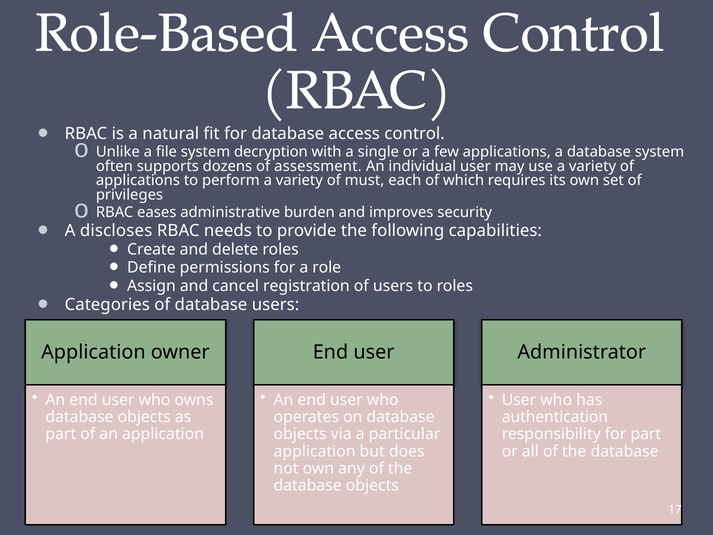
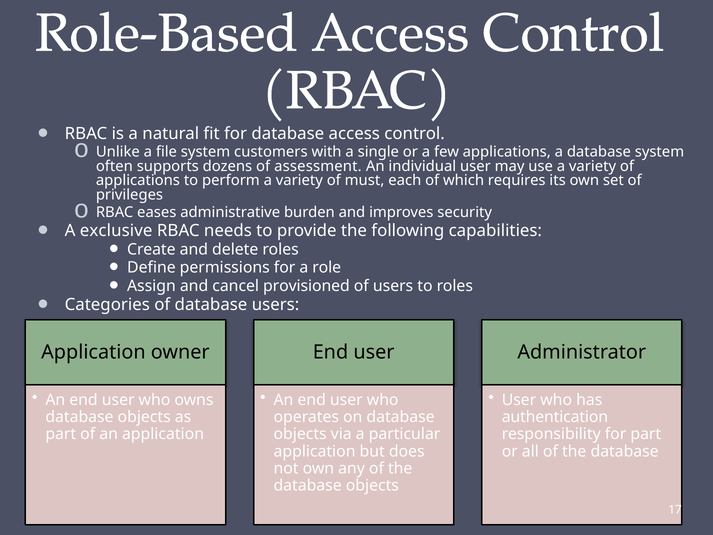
decryption: decryption -> customers
discloses: discloses -> exclusive
registration: registration -> provisioned
